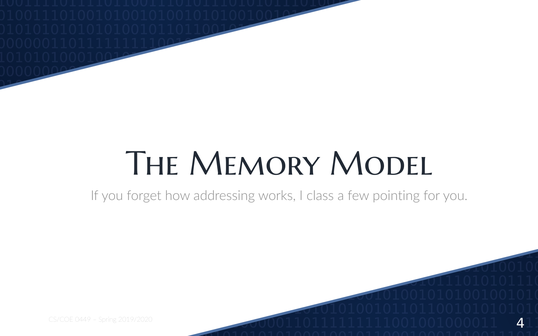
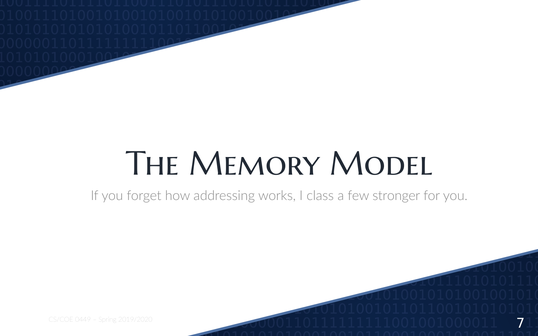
pointing: pointing -> stronger
4: 4 -> 7
